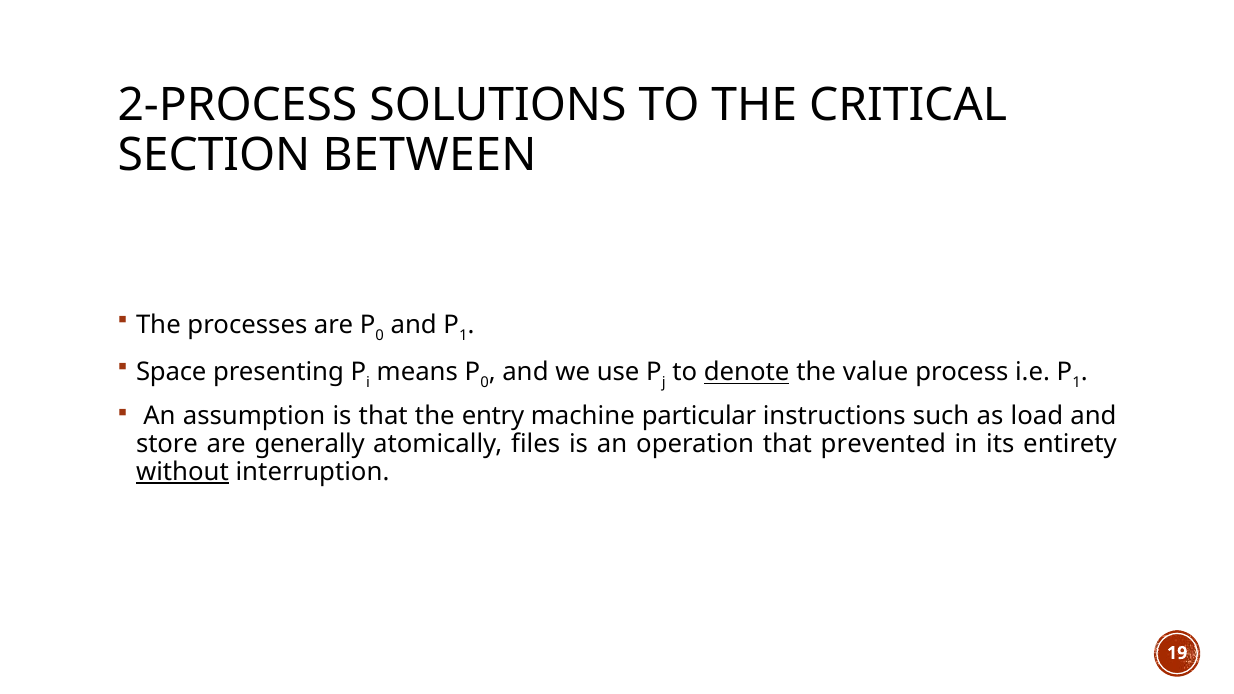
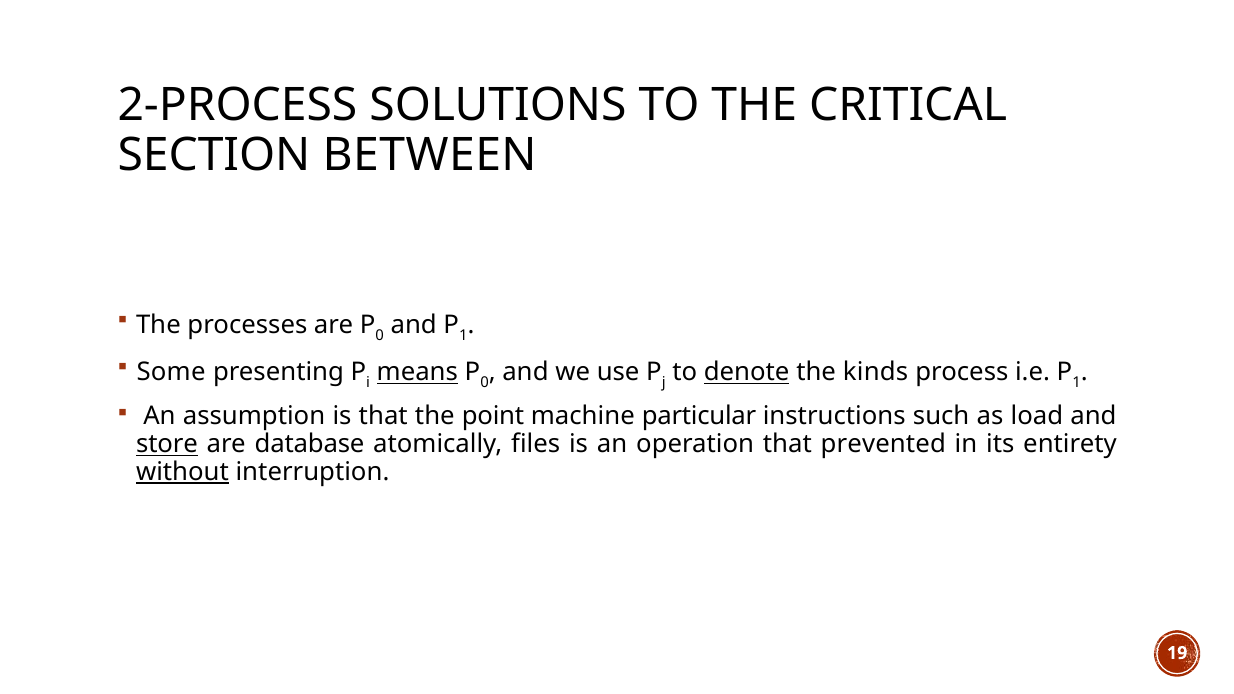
Space: Space -> Some
means underline: none -> present
value: value -> kinds
entry: entry -> point
store underline: none -> present
generally: generally -> database
